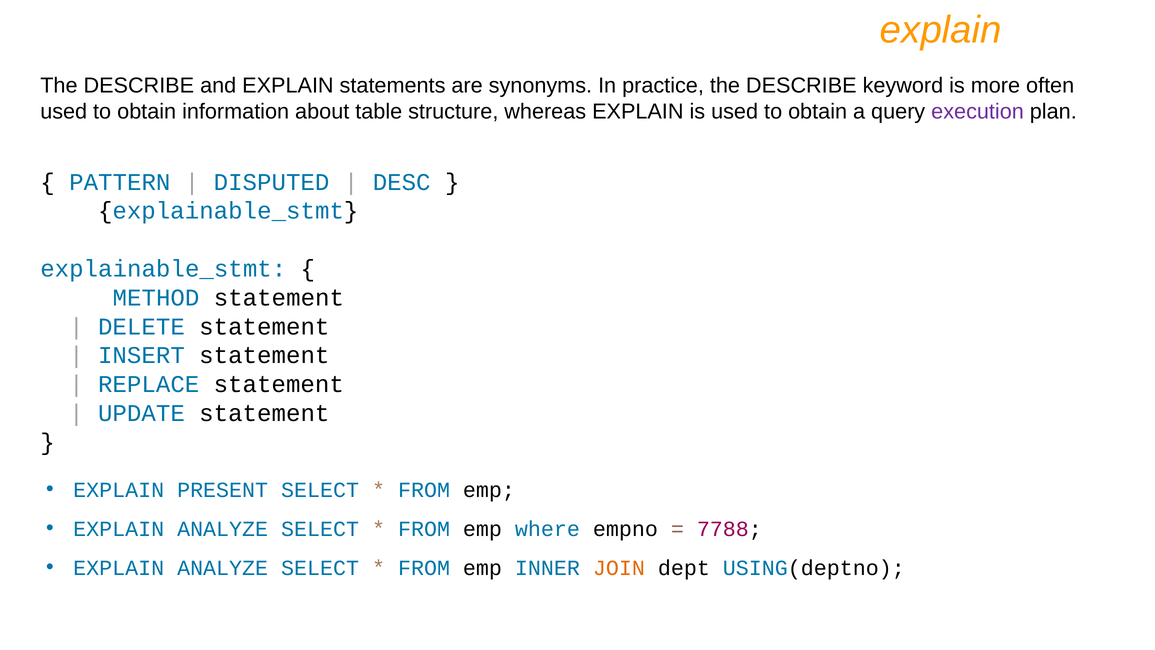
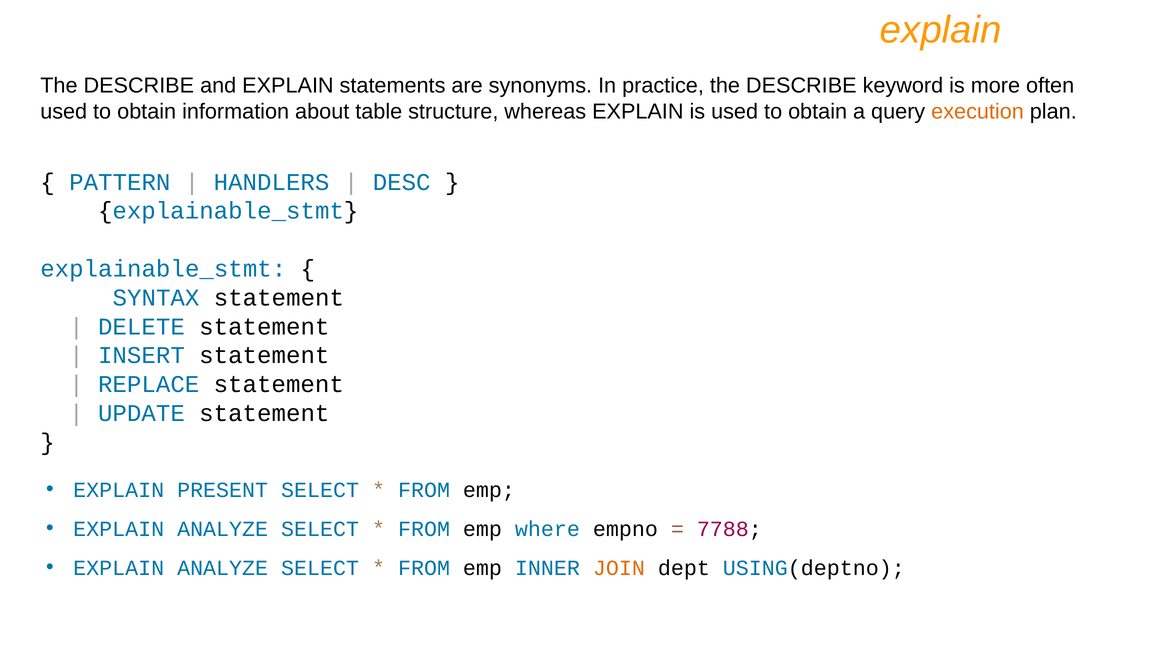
execution colour: purple -> orange
DISPUTED: DISPUTED -> HANDLERS
METHOD: METHOD -> SYNTAX
